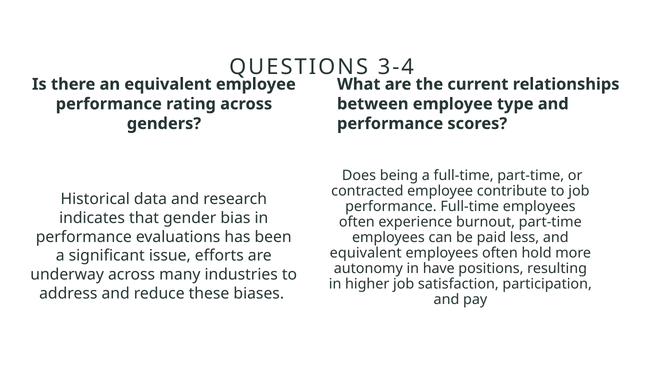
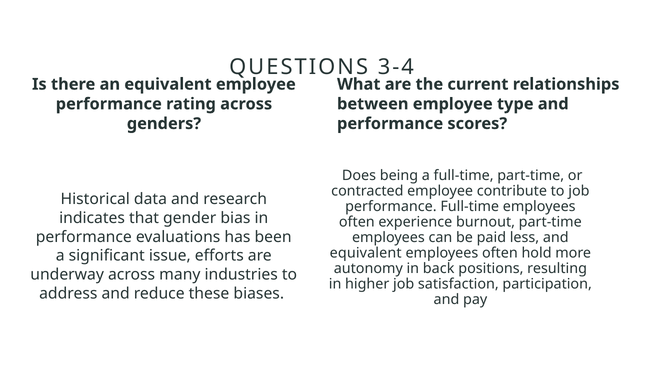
have: have -> back
